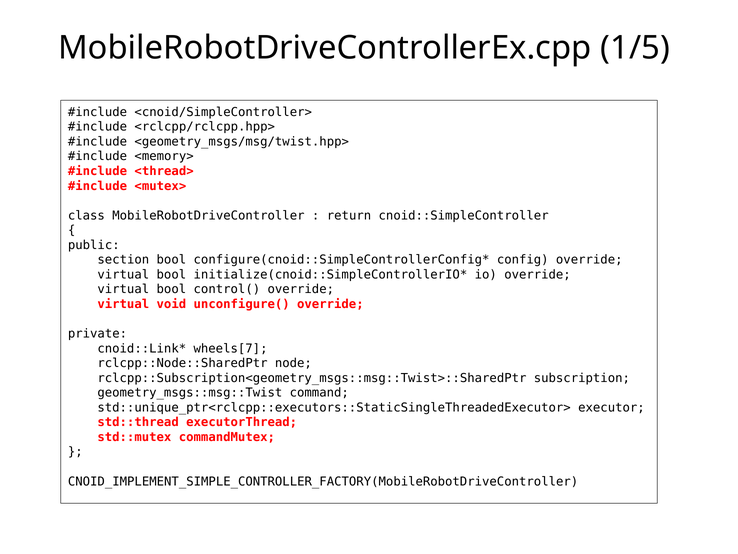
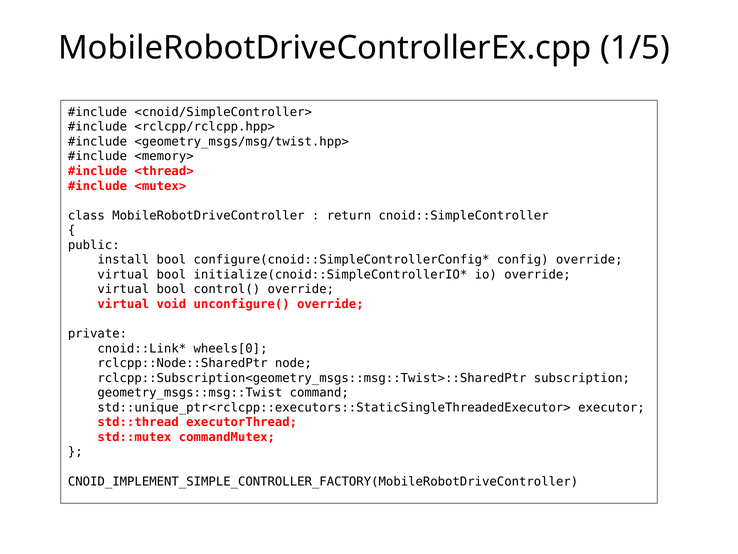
section: section -> install
wheels[7: wheels[7 -> wheels[0
